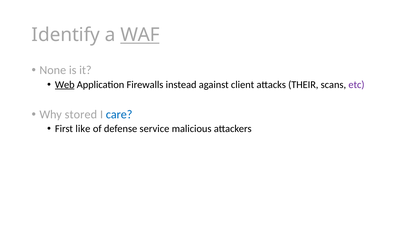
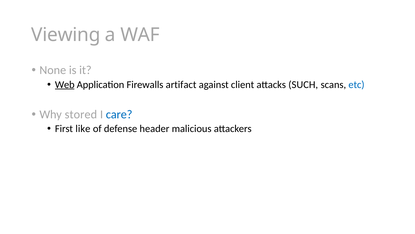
Identify: Identify -> Viewing
WAF underline: present -> none
instead: instead -> artifact
THEIR: THEIR -> SUCH
etc colour: purple -> blue
service: service -> header
